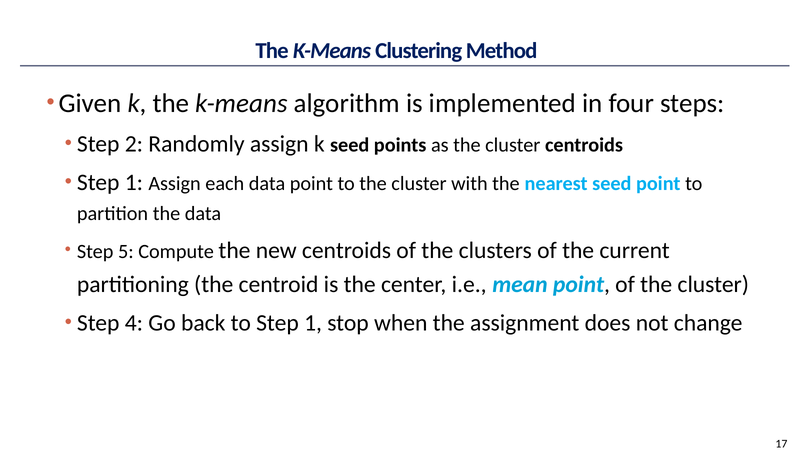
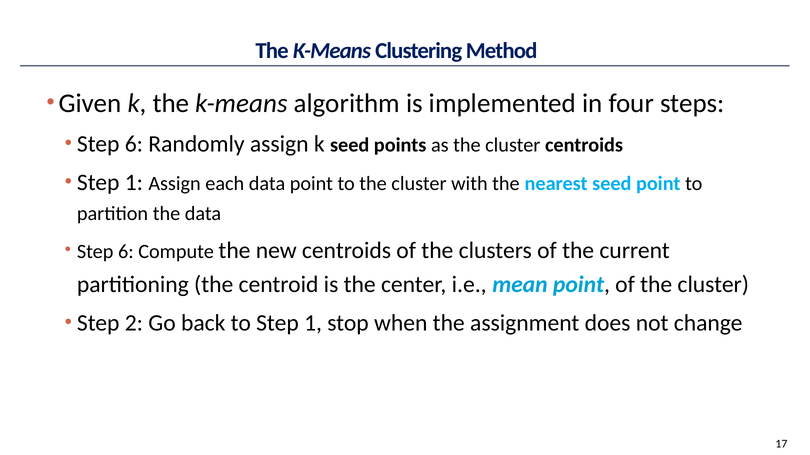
2 at (134, 144): 2 -> 6
5 at (126, 252): 5 -> 6
4: 4 -> 2
